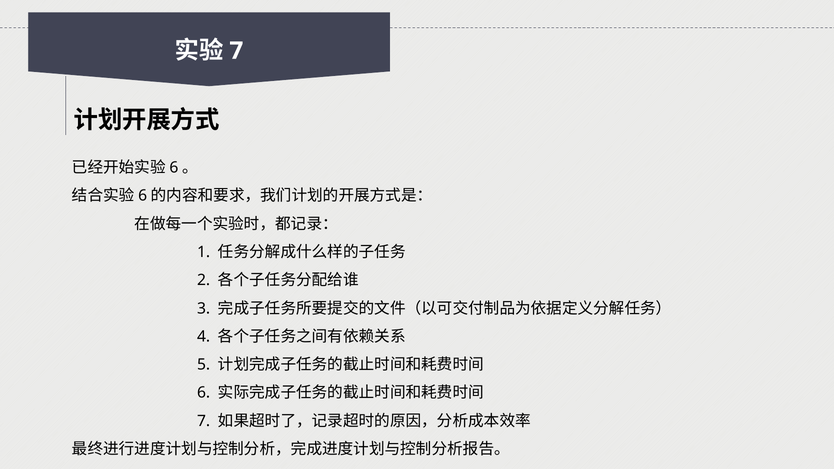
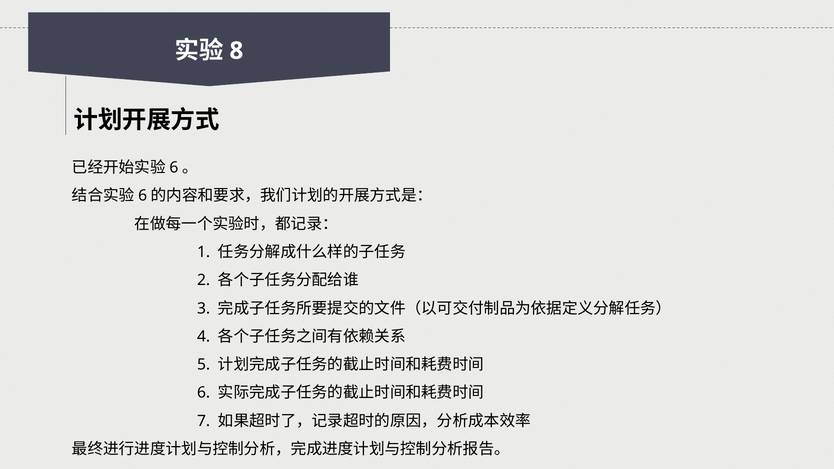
7 at (236, 51): 7 -> 8
